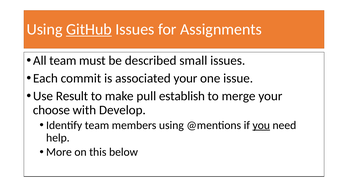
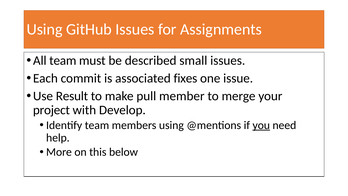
GitHub underline: present -> none
associated your: your -> fixes
establish: establish -> member
choose: choose -> project
